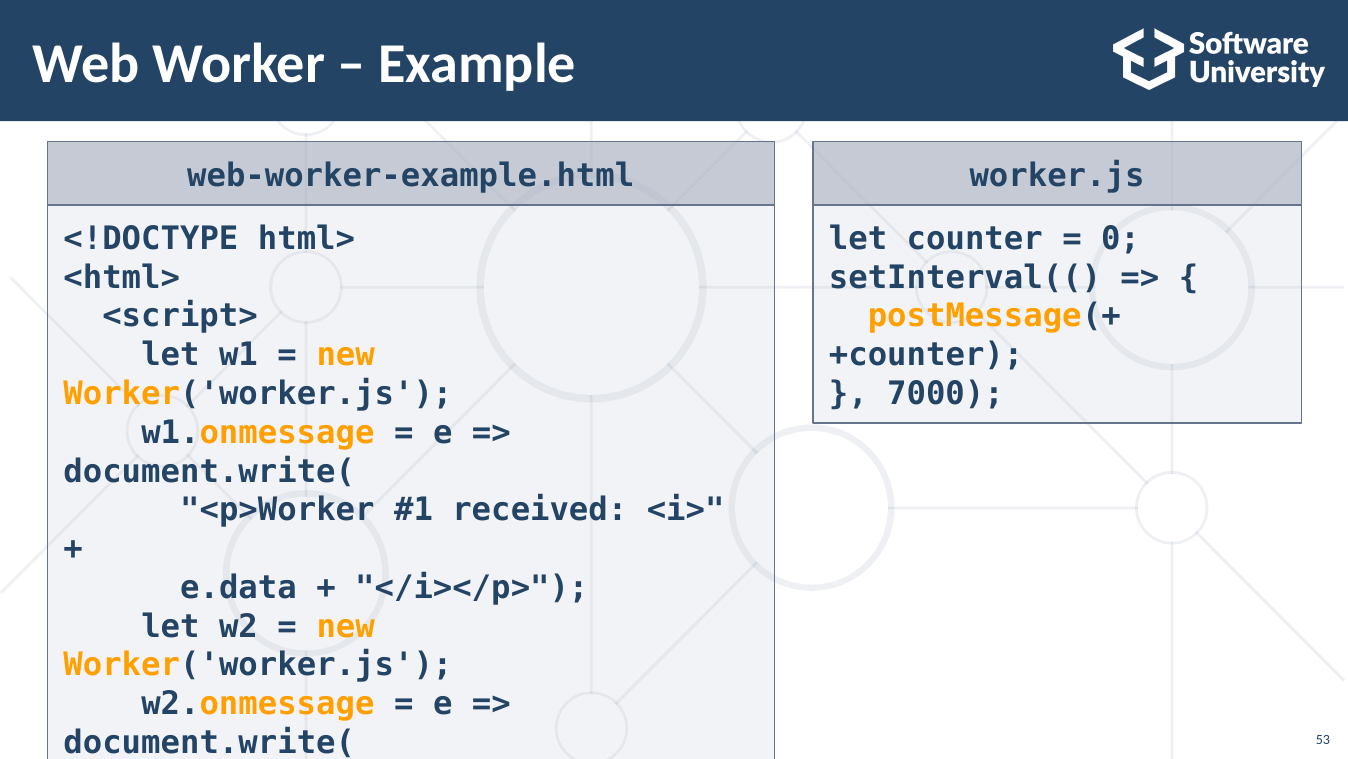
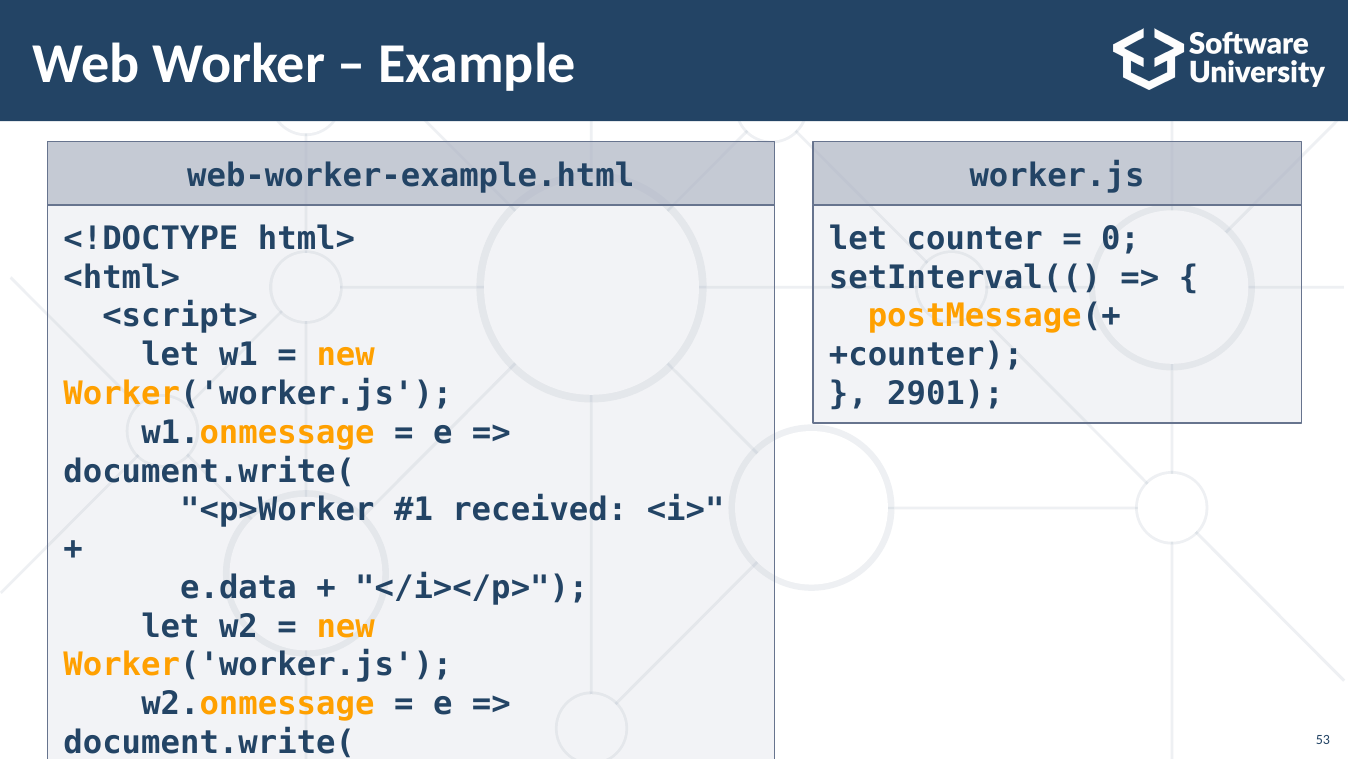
7000: 7000 -> 2901
